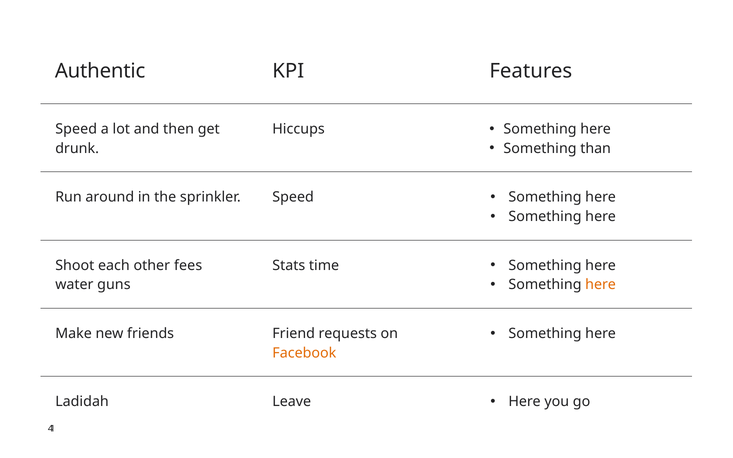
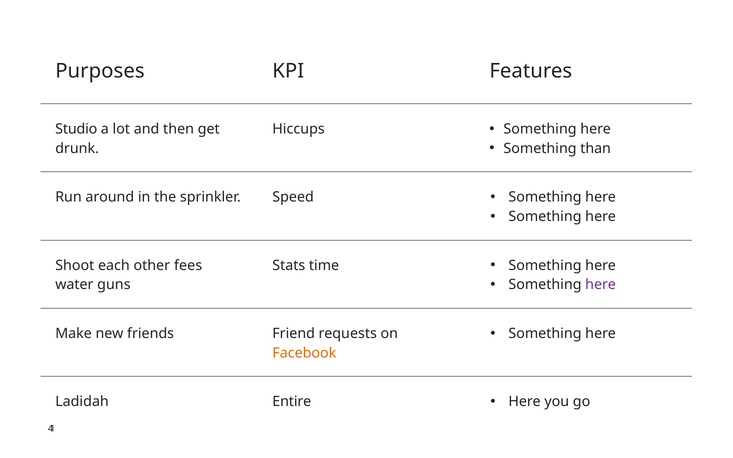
Authentic: Authentic -> Purposes
Speed at (76, 129): Speed -> Studio
here at (601, 285) colour: orange -> purple
Leave: Leave -> Entire
